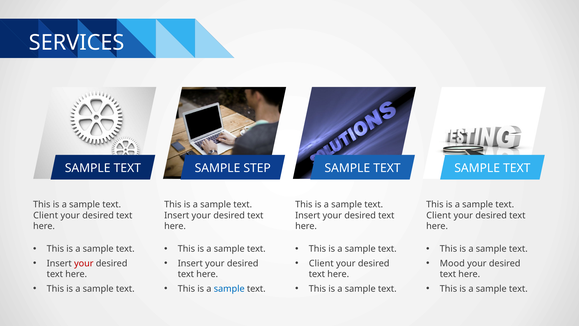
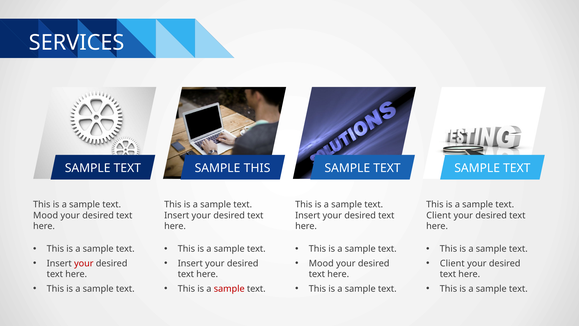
SAMPLE STEP: STEP -> THIS
Client at (46, 215): Client -> Mood
Client at (321, 263): Client -> Mood
Mood at (452, 263): Mood -> Client
sample at (229, 289) colour: blue -> red
